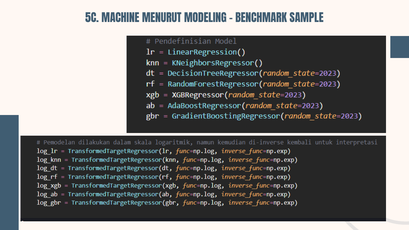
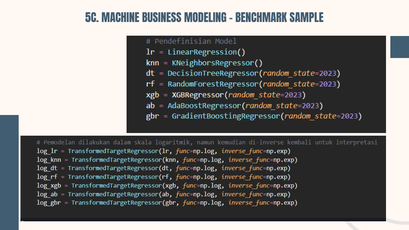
MENURUT: MENURUT -> BUSINESS
